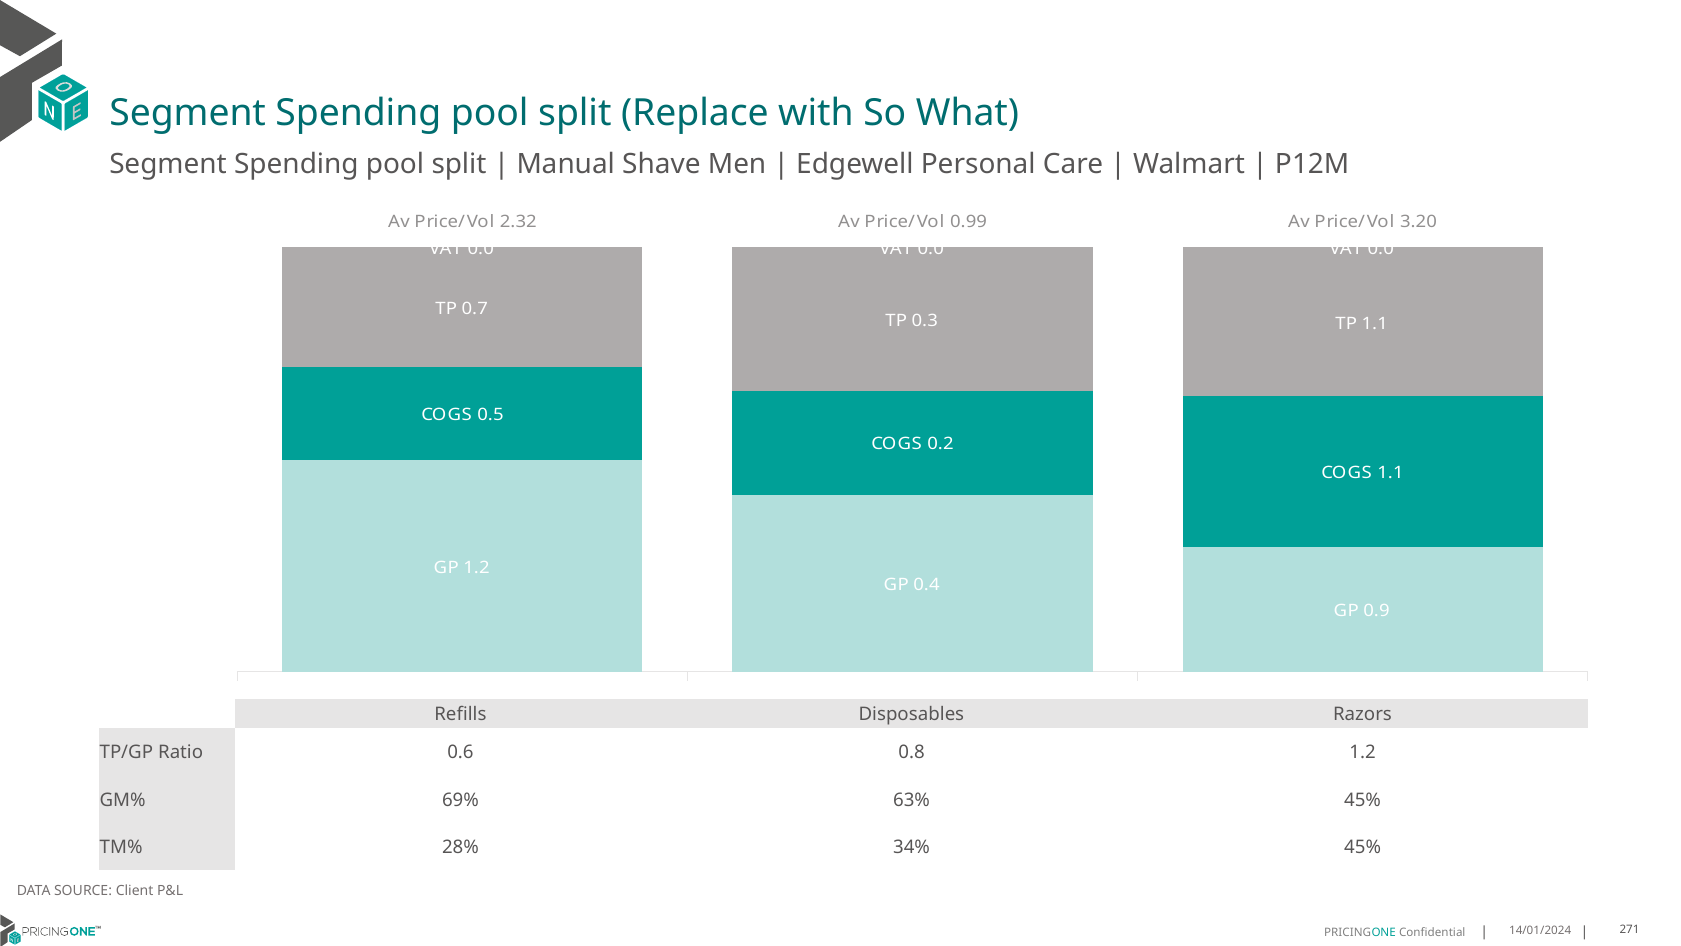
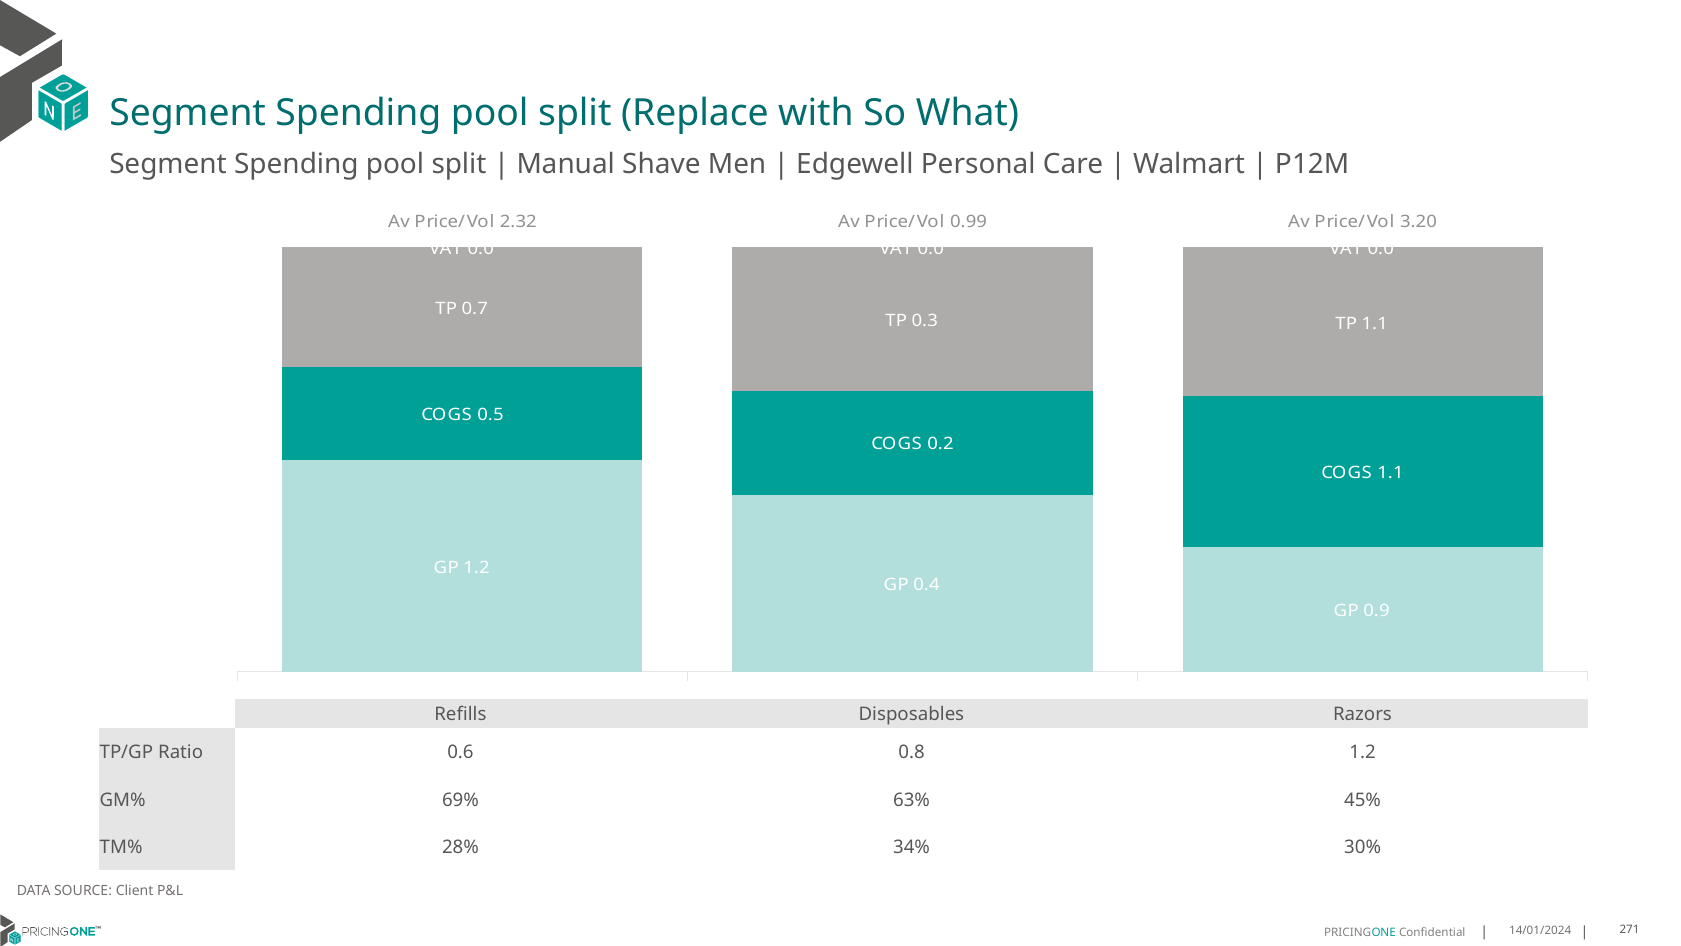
34% 45%: 45% -> 30%
